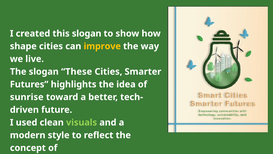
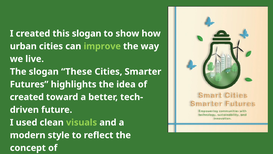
shape: shape -> urban
improve colour: yellow -> light green
sunrise at (27, 97): sunrise -> created
